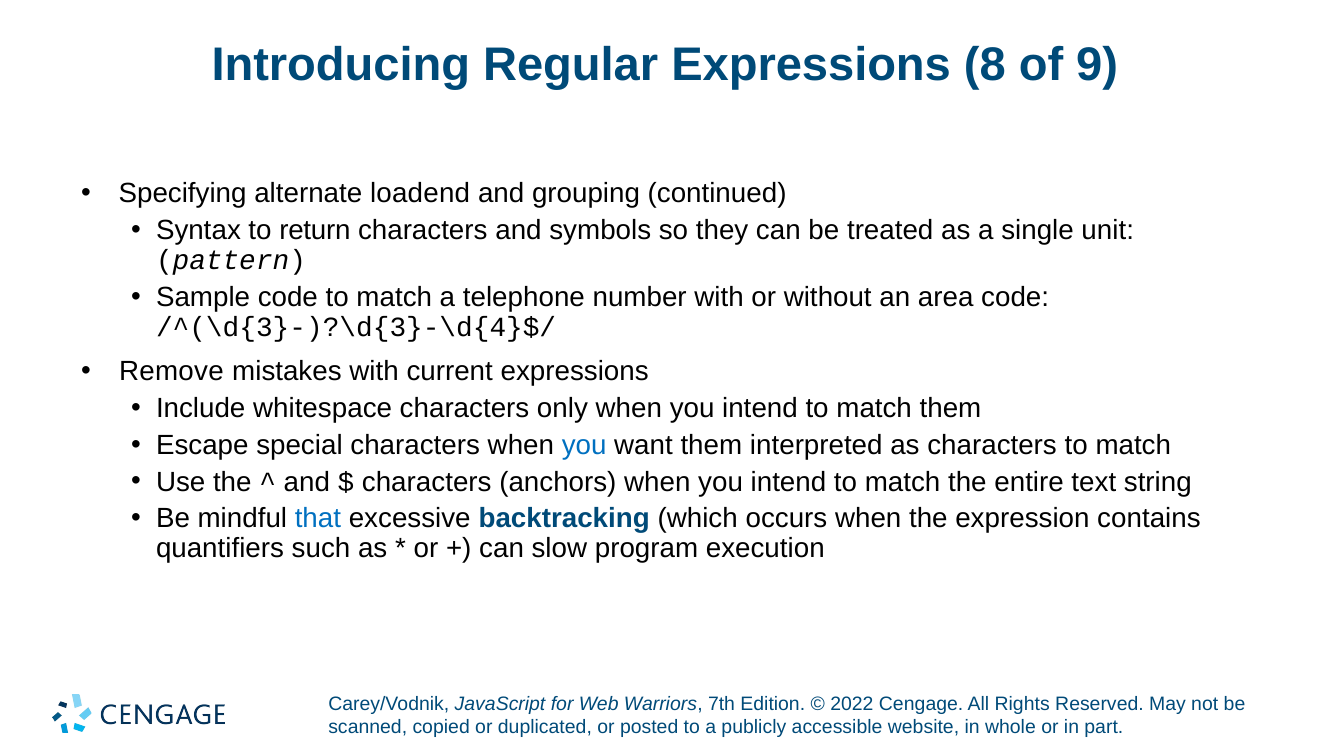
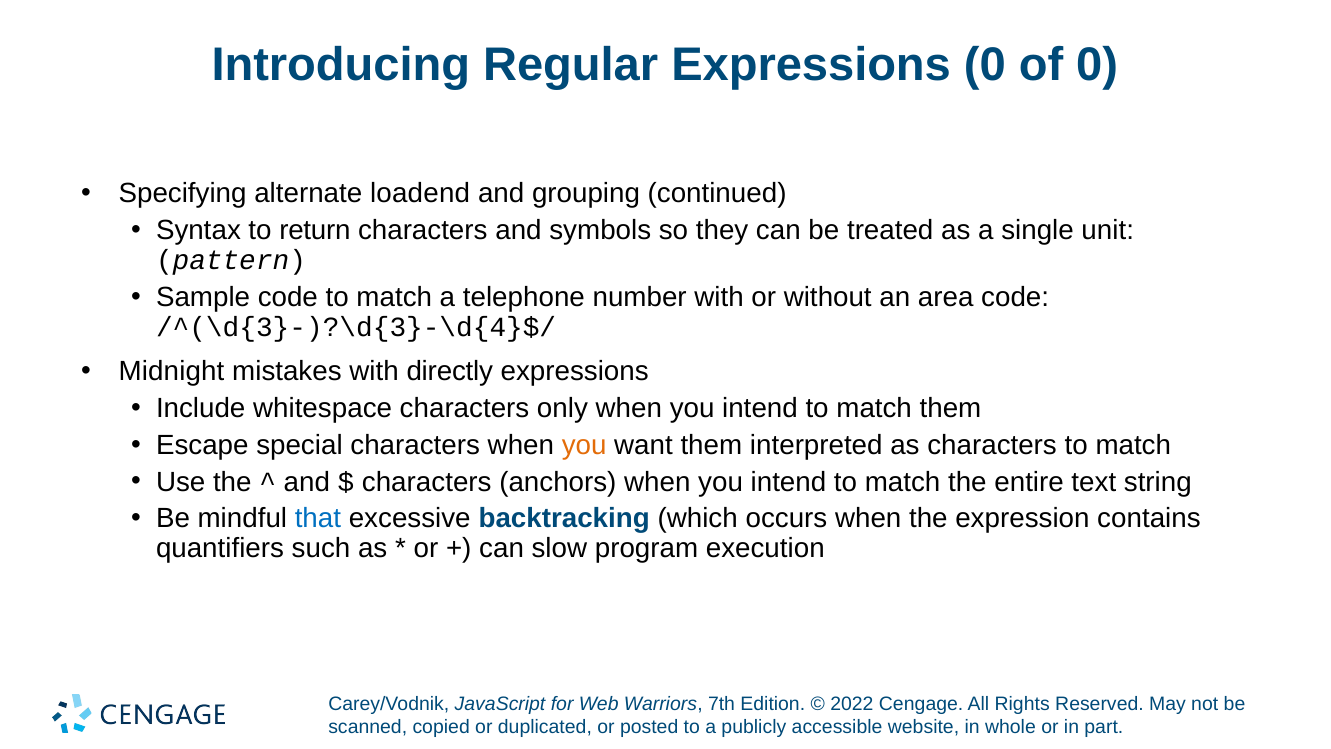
Expressions 8: 8 -> 0
of 9: 9 -> 0
Remove: Remove -> Midnight
current: current -> directly
you at (584, 445) colour: blue -> orange
